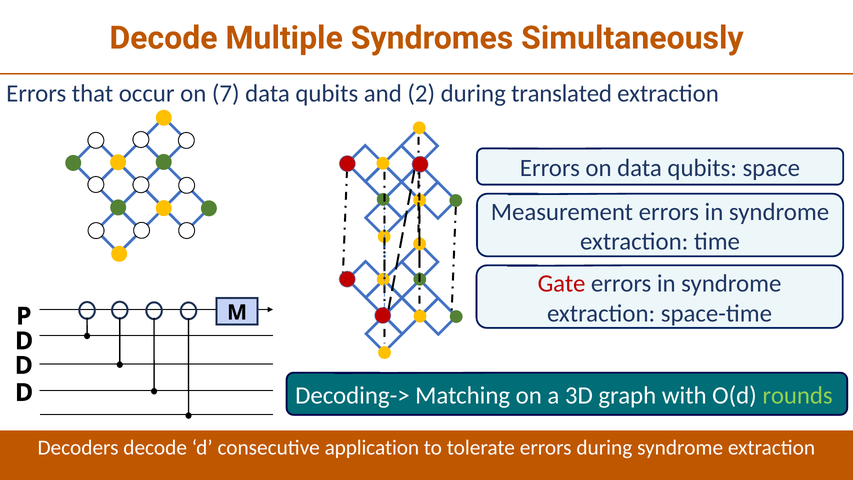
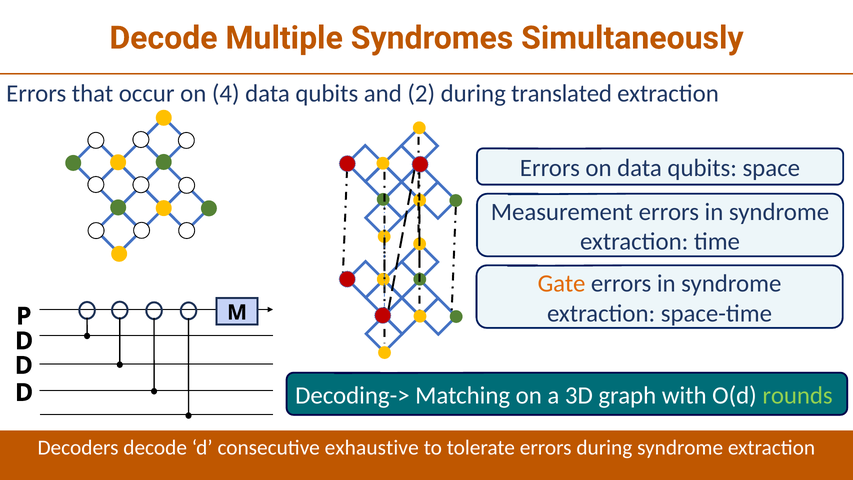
7: 7 -> 4
Gate colour: red -> orange
application: application -> exhaustive
